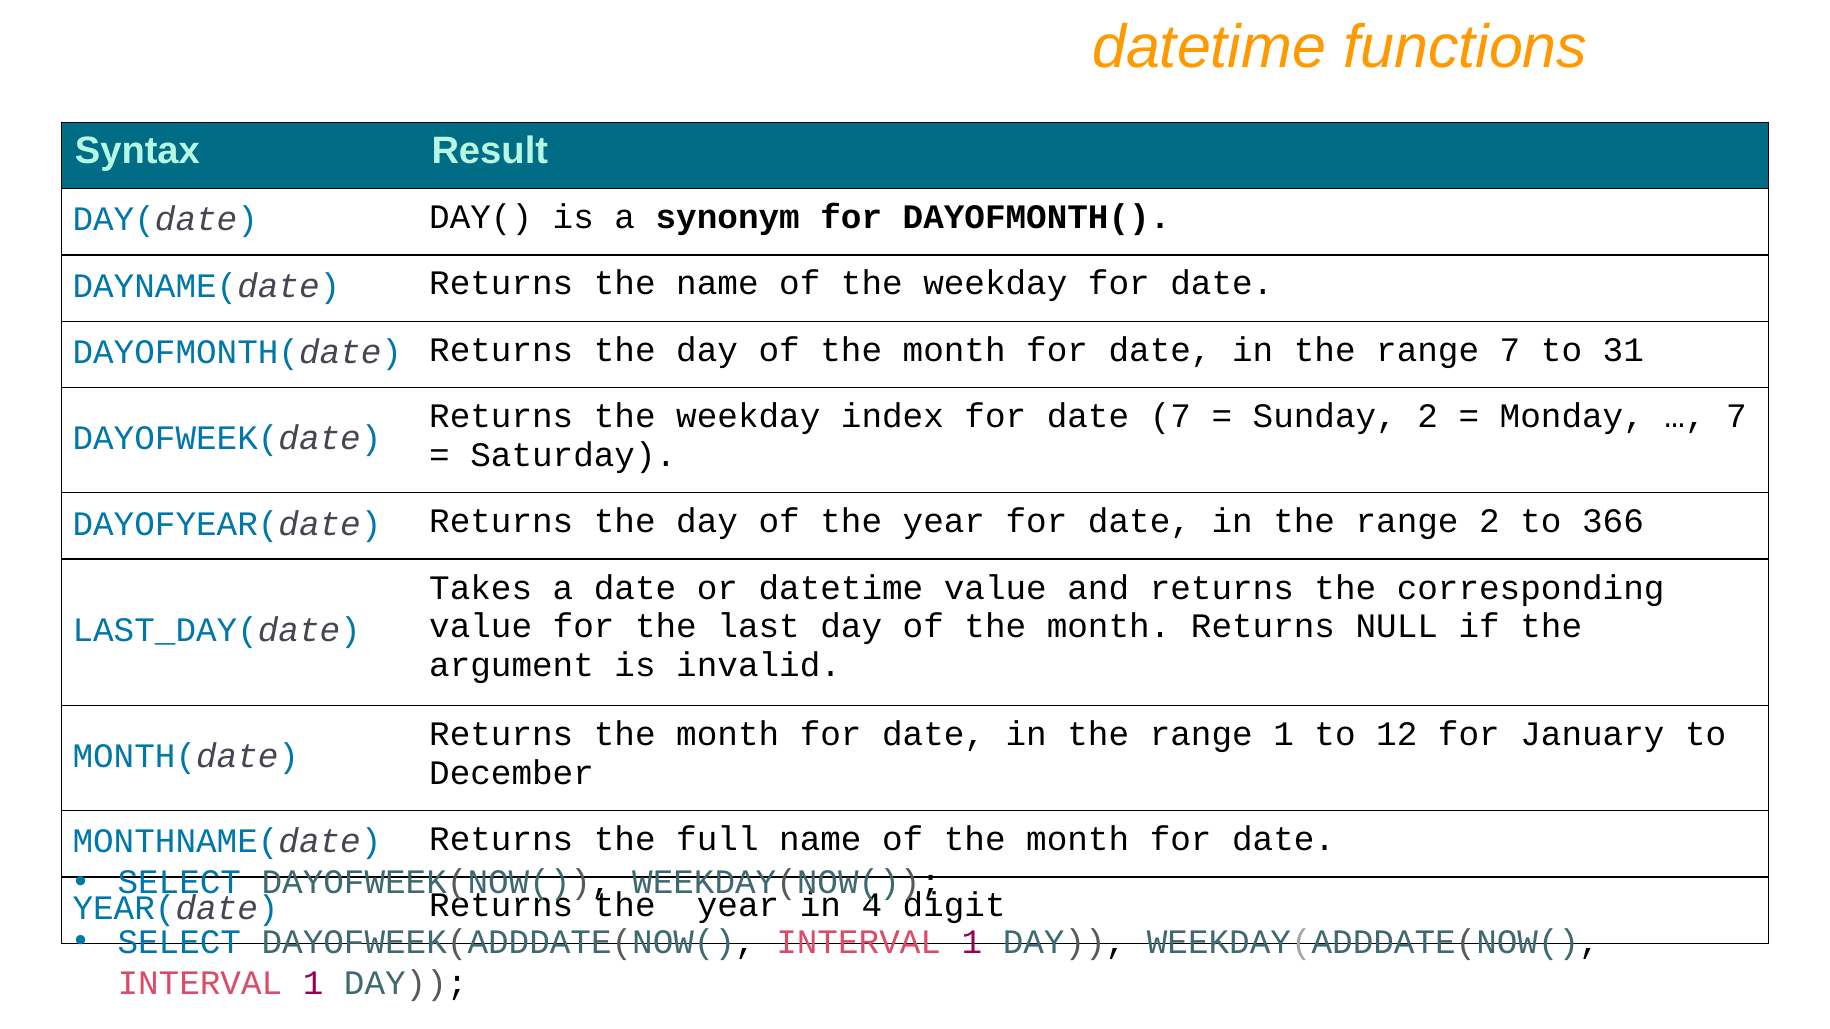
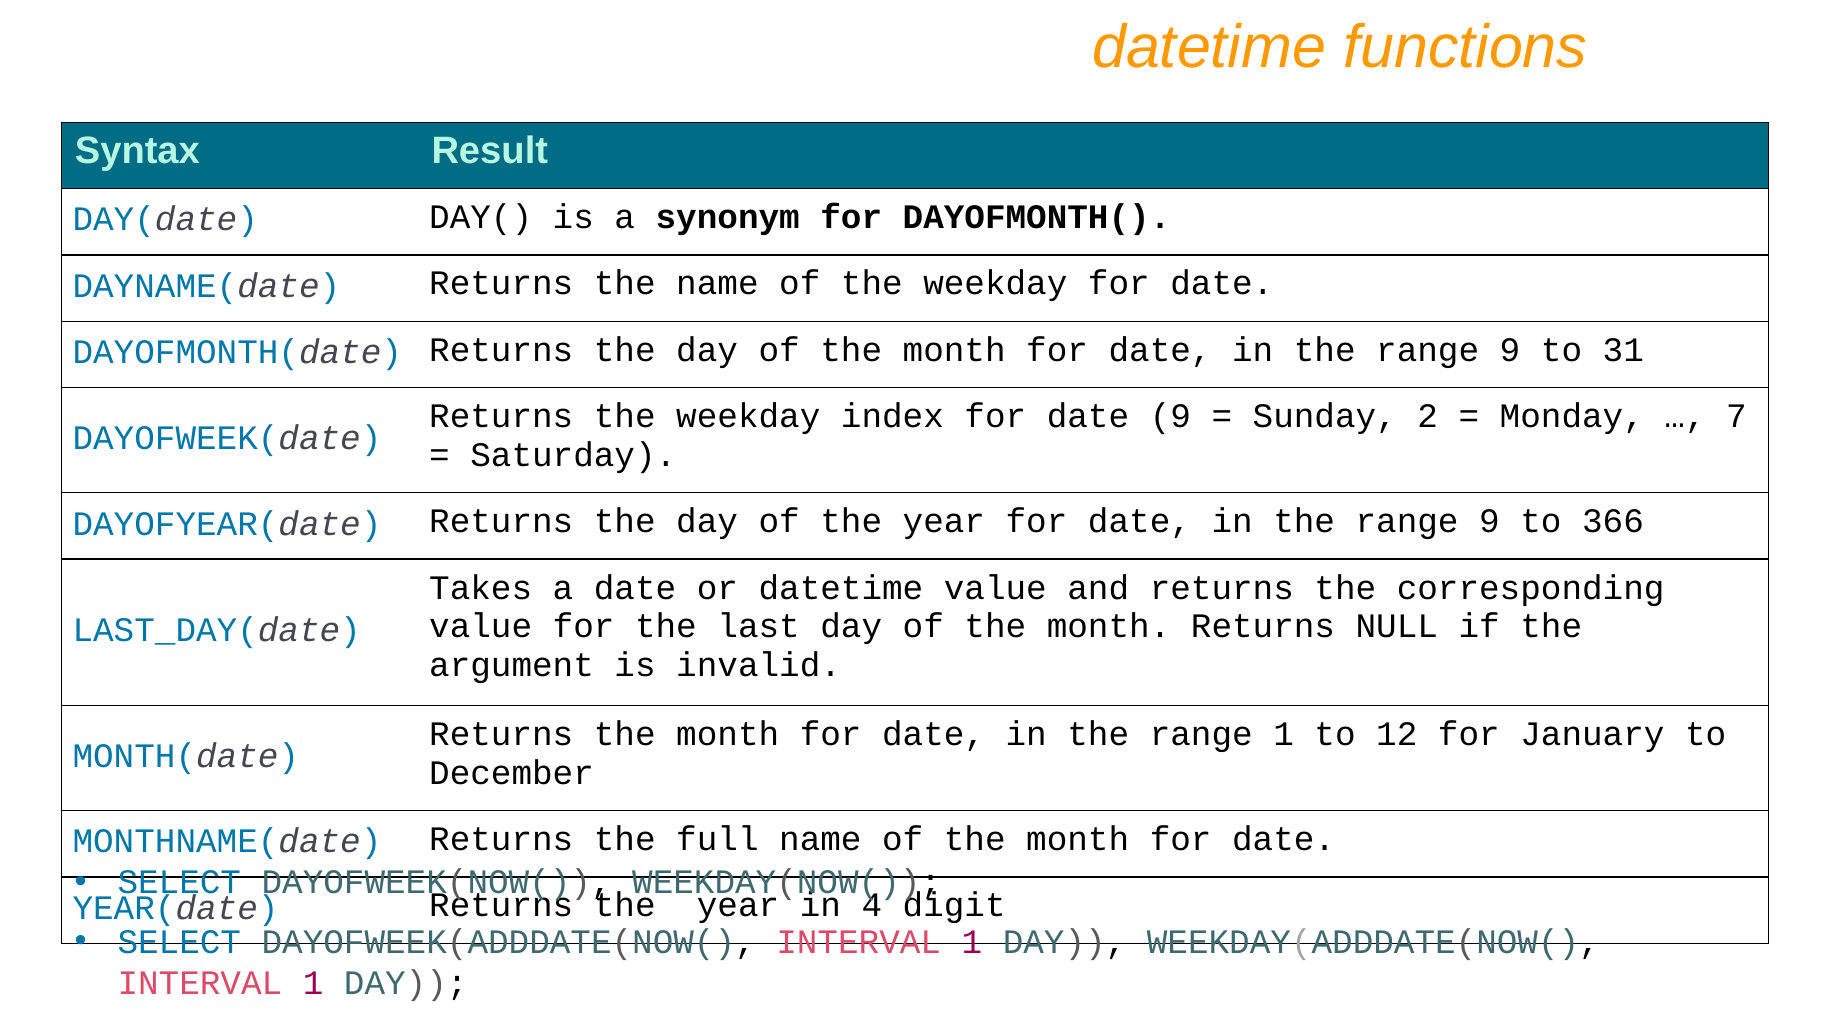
7 at (1510, 350): 7 -> 9
date 7: 7 -> 9
2 at (1489, 522): 2 -> 9
